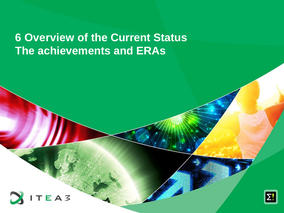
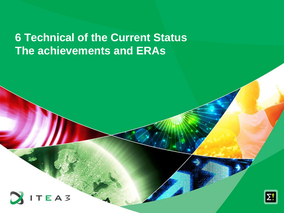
Overview: Overview -> Technical
